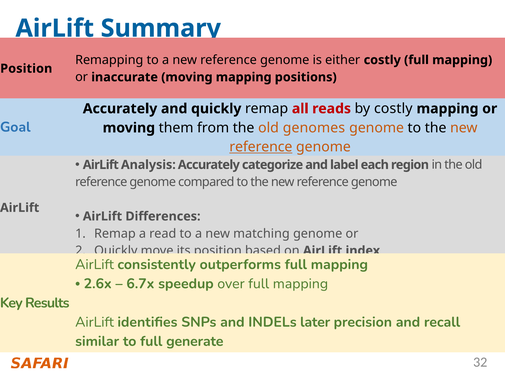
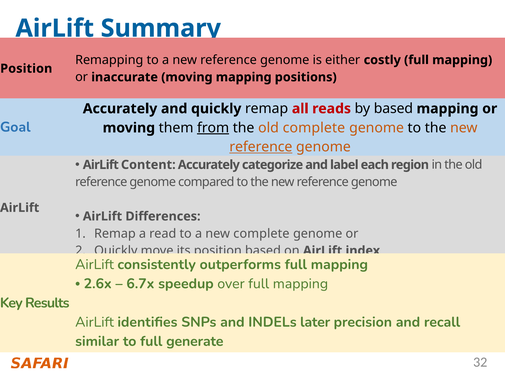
by costly: costly -> based
from underline: none -> present
old genomes: genomes -> complete
Analysis: Analysis -> Content
new matching: matching -> complete
